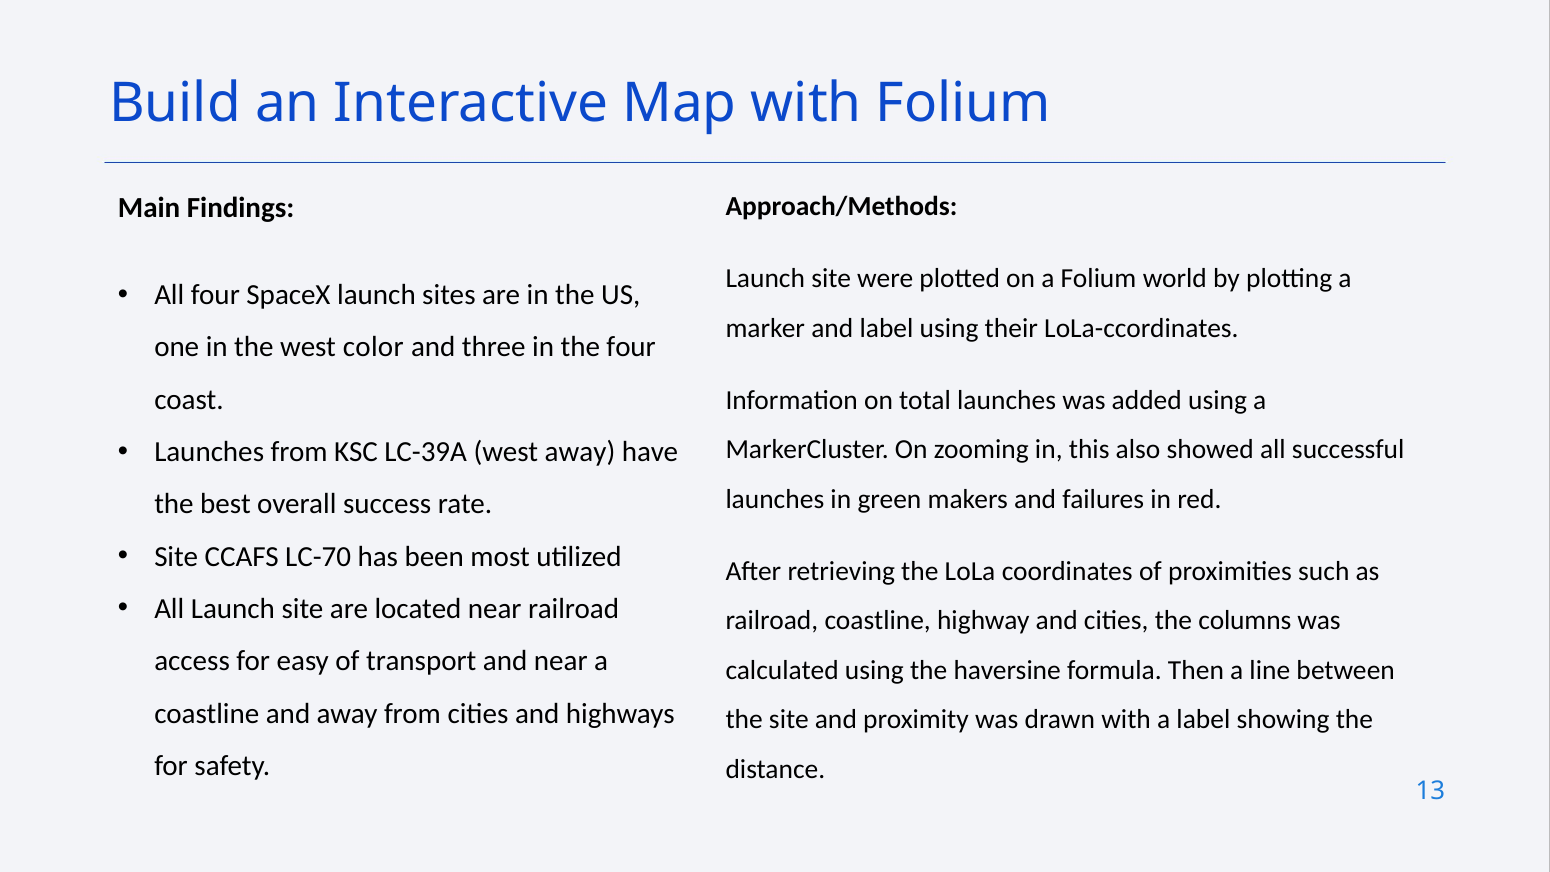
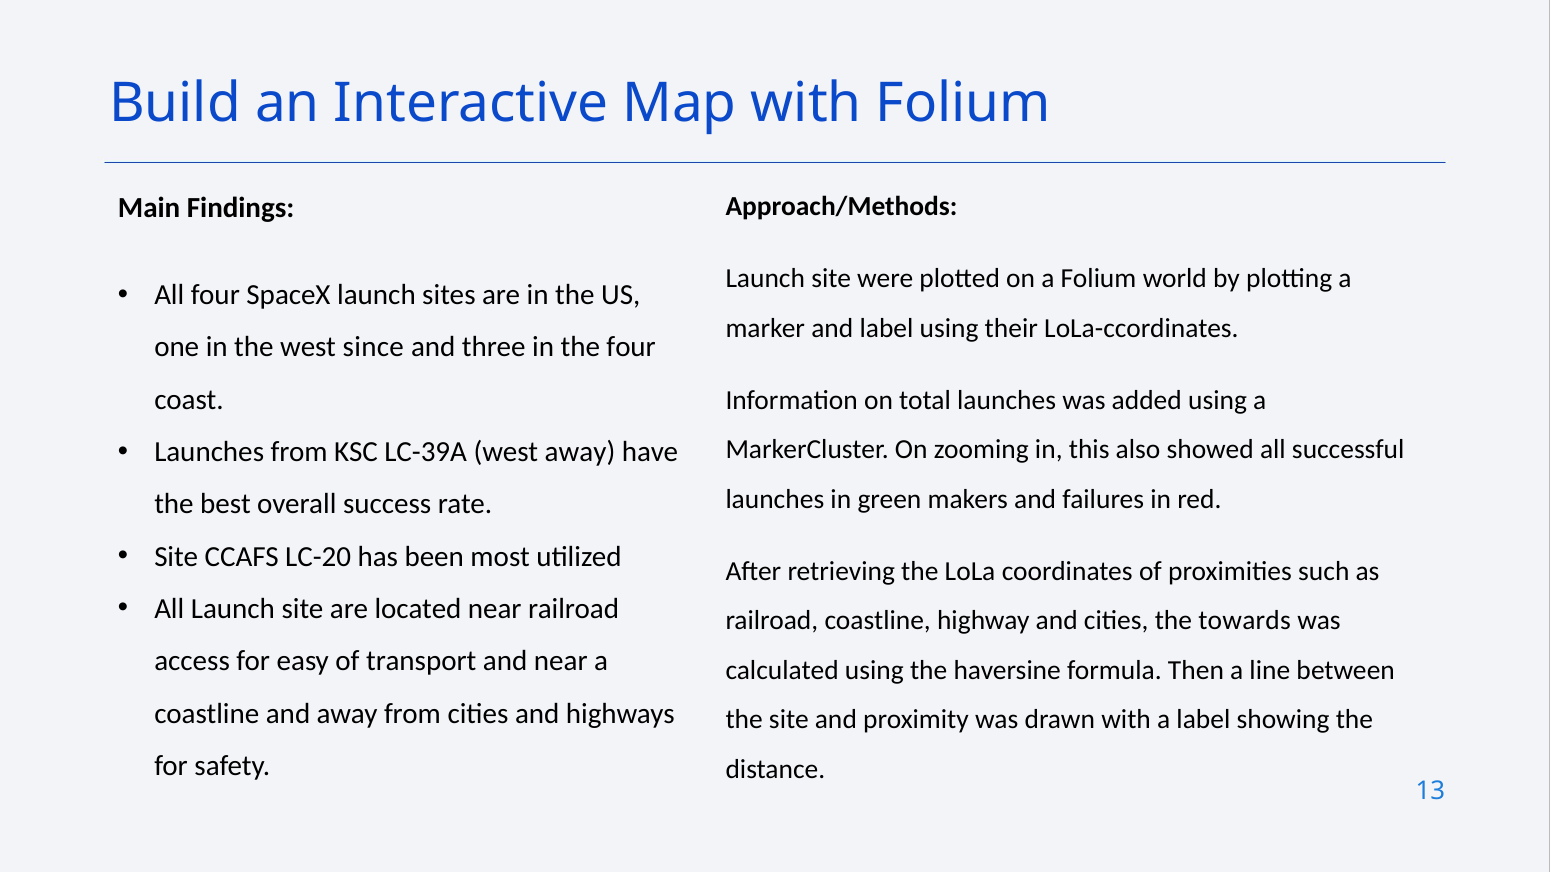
color: color -> since
LC-70: LC-70 -> LC-20
columns: columns -> towards
